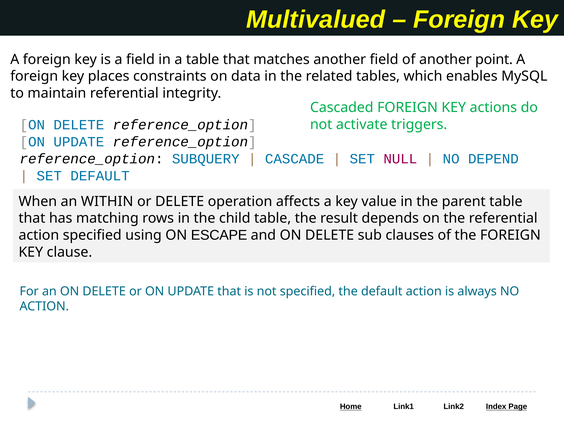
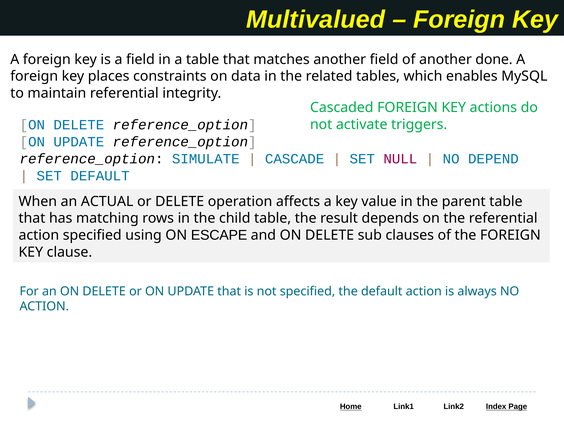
point: point -> done
SUBQUERY: SUBQUERY -> SIMULATE
WITHIN: WITHIN -> ACTUAL
